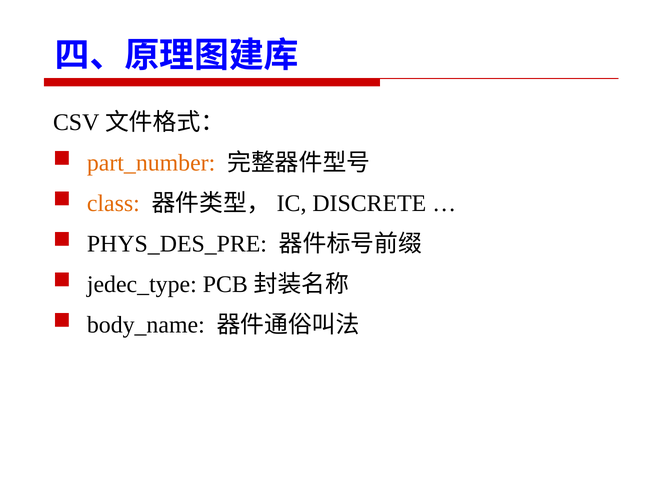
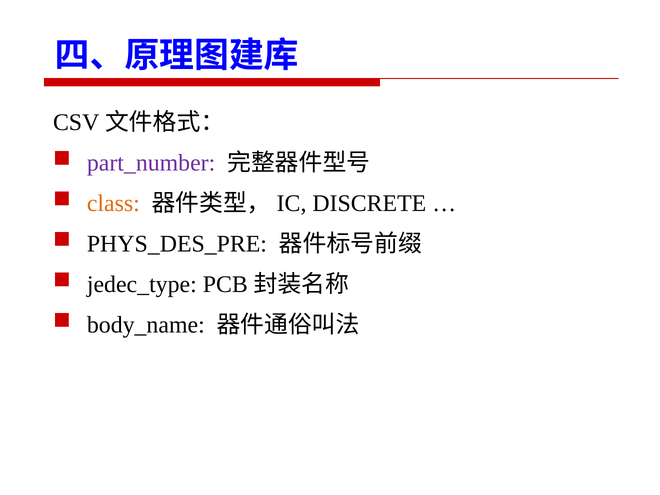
part_number colour: orange -> purple
